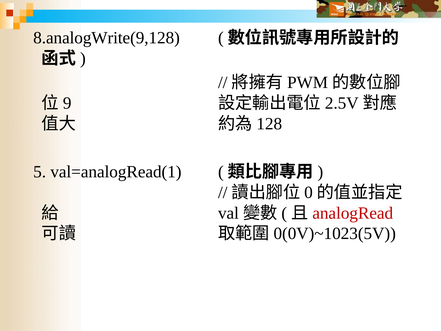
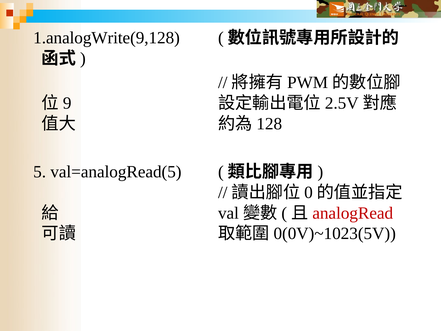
8.analogWrite(9,128: 8.analogWrite(9,128 -> 1.analogWrite(9,128
val=analogRead(1: val=analogRead(1 -> val=analogRead(5
